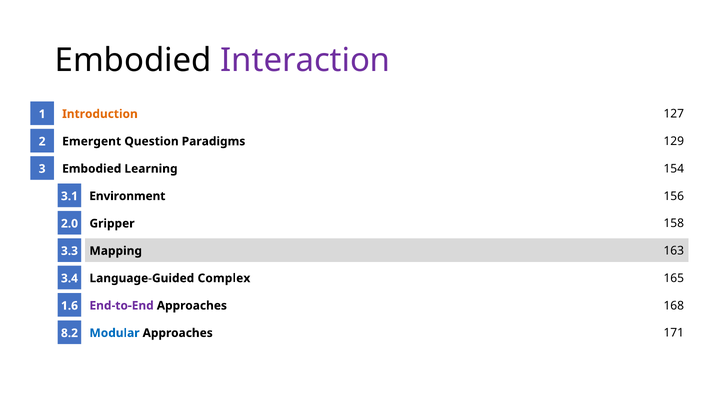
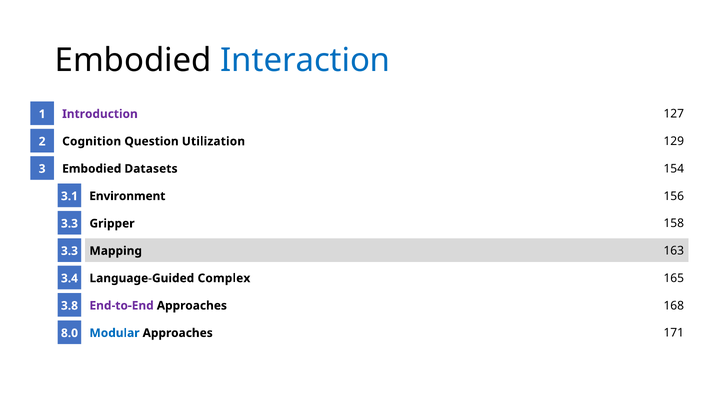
Interaction colour: purple -> blue
Introduction colour: orange -> purple
Emergent: Emergent -> Cognition
Paradigms: Paradigms -> Utilization
Learning: Learning -> Datasets
2.0 at (69, 223): 2.0 -> 3.3
1.6: 1.6 -> 3.8
8.2: 8.2 -> 8.0
